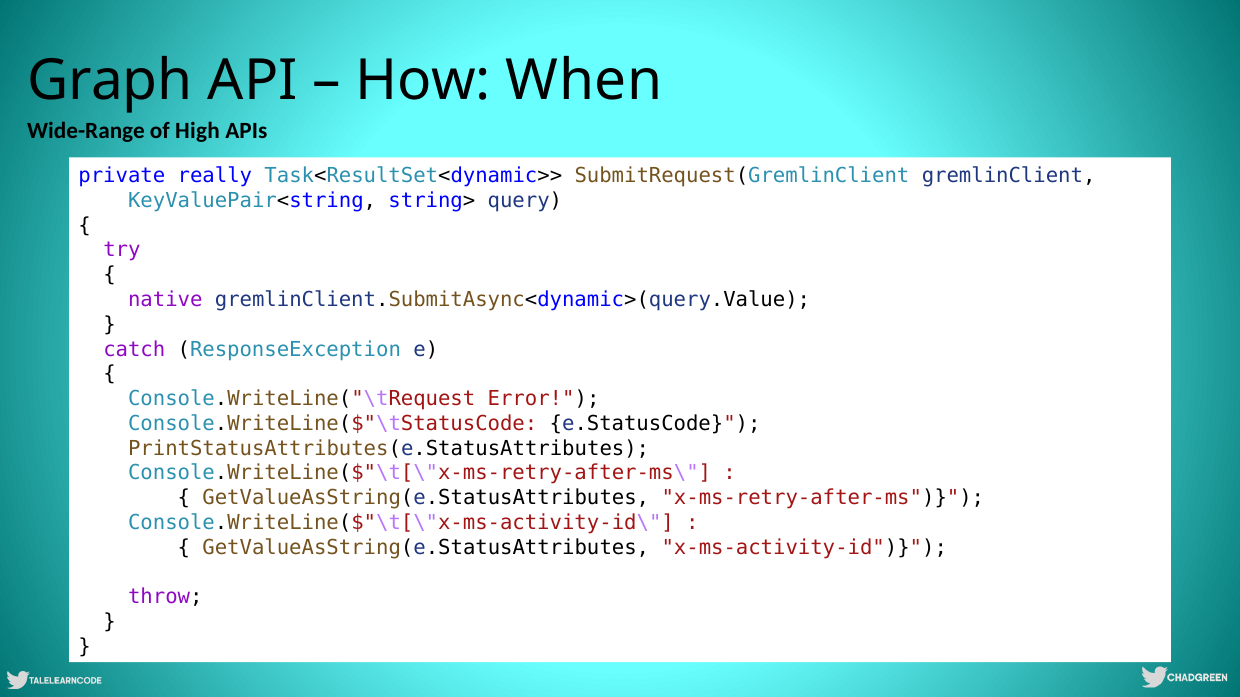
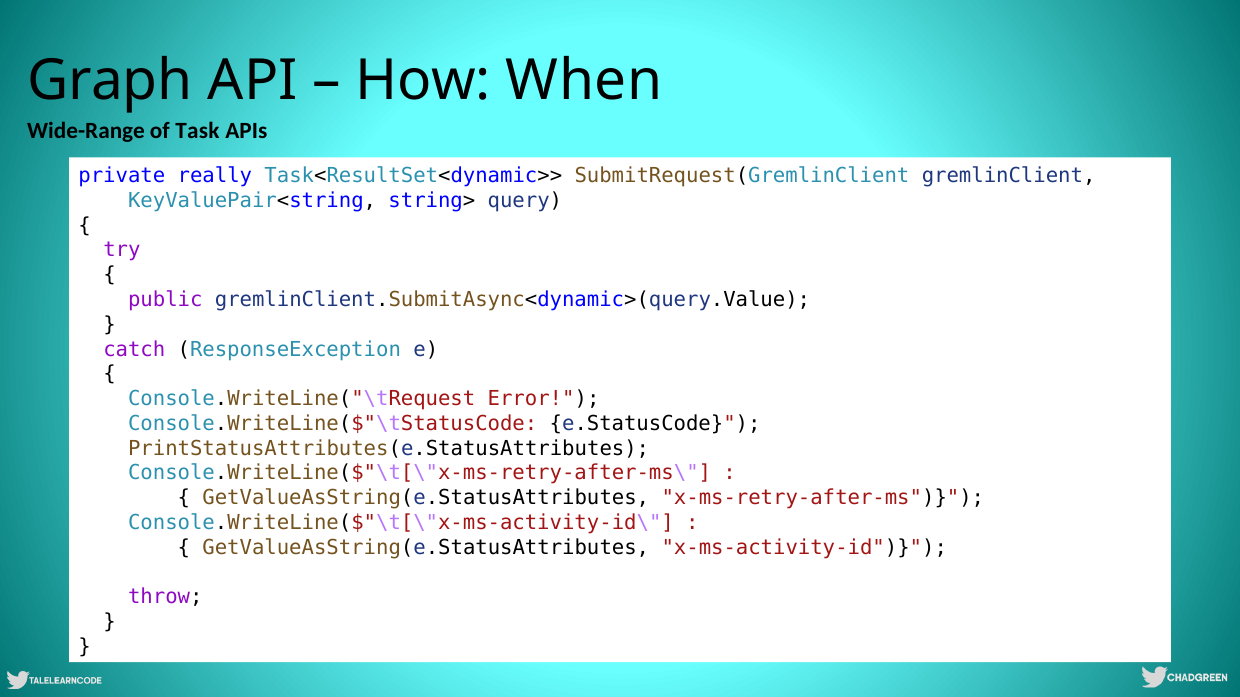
High: High -> Task
native: native -> public
